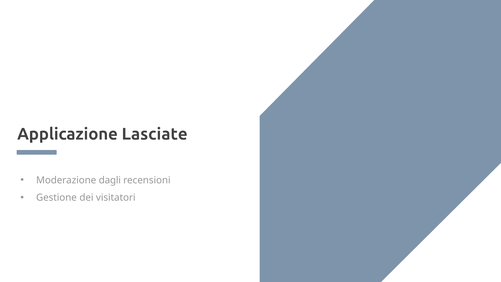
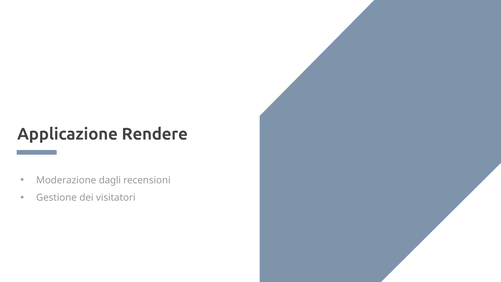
Lasciate: Lasciate -> Rendere
